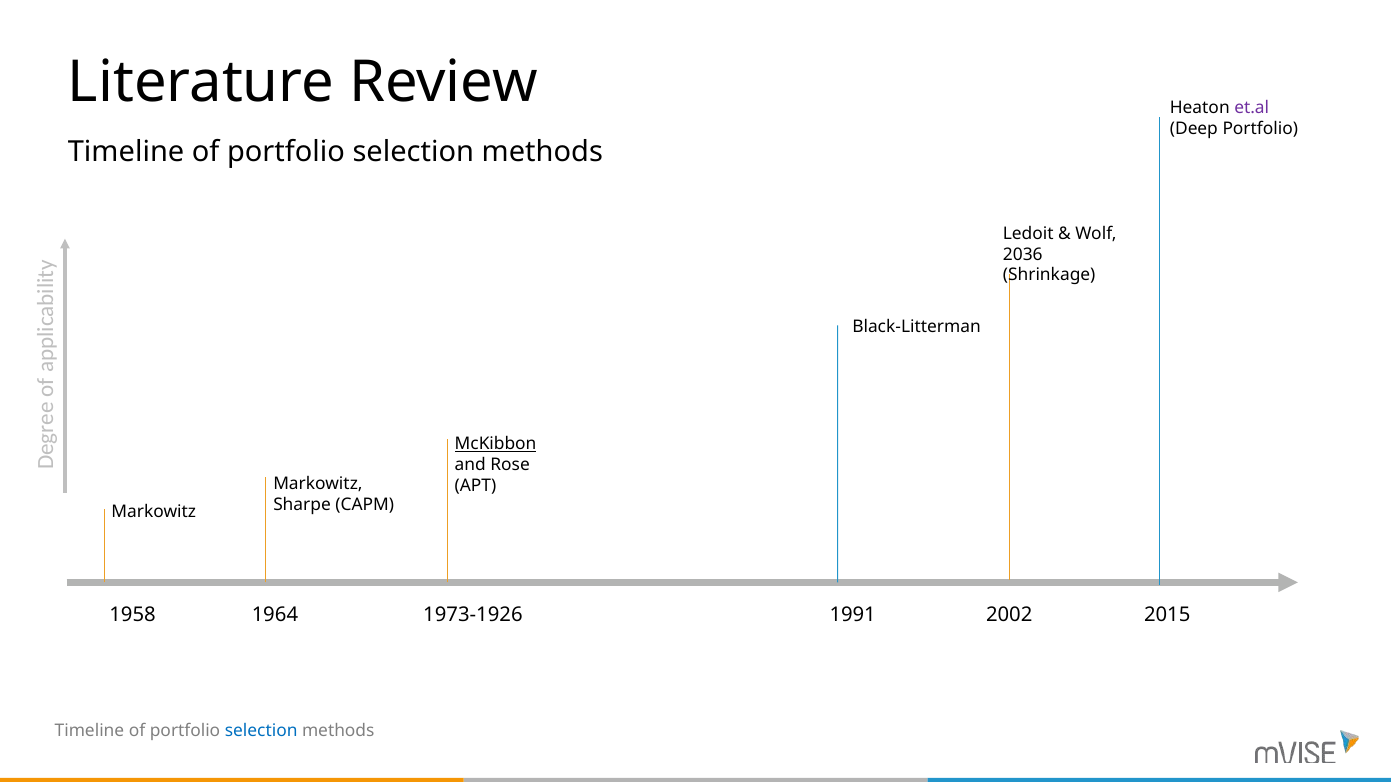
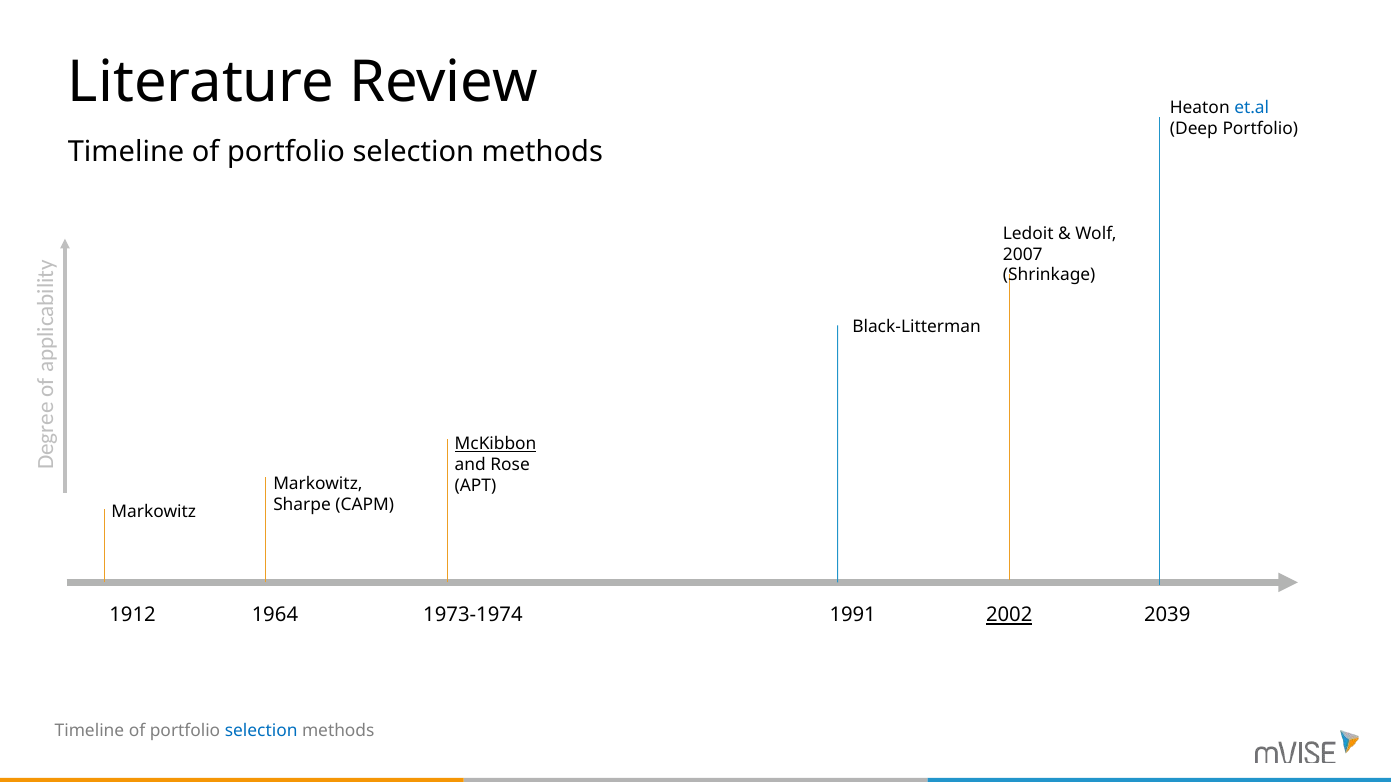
et.al colour: purple -> blue
2036: 2036 -> 2007
1958: 1958 -> 1912
1973-1926: 1973-1926 -> 1973-1974
2002 underline: none -> present
2015: 2015 -> 2039
